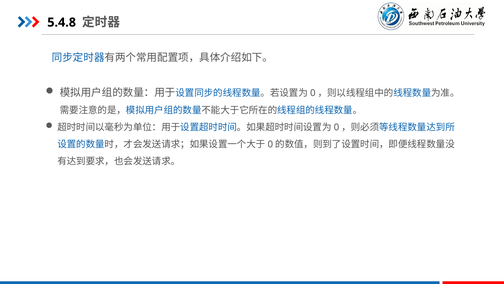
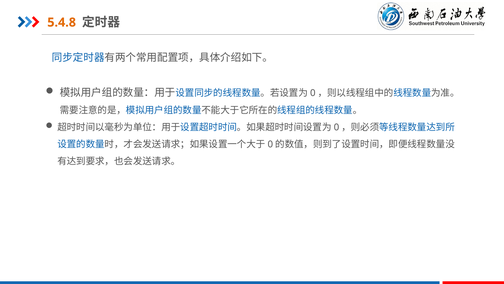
5.4.8 colour: black -> orange
